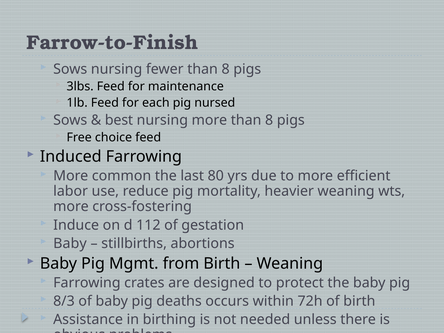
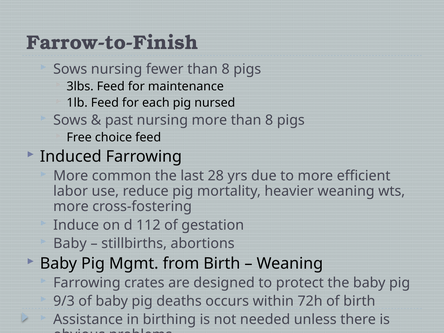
best: best -> past
80: 80 -> 28
8/3: 8/3 -> 9/3
